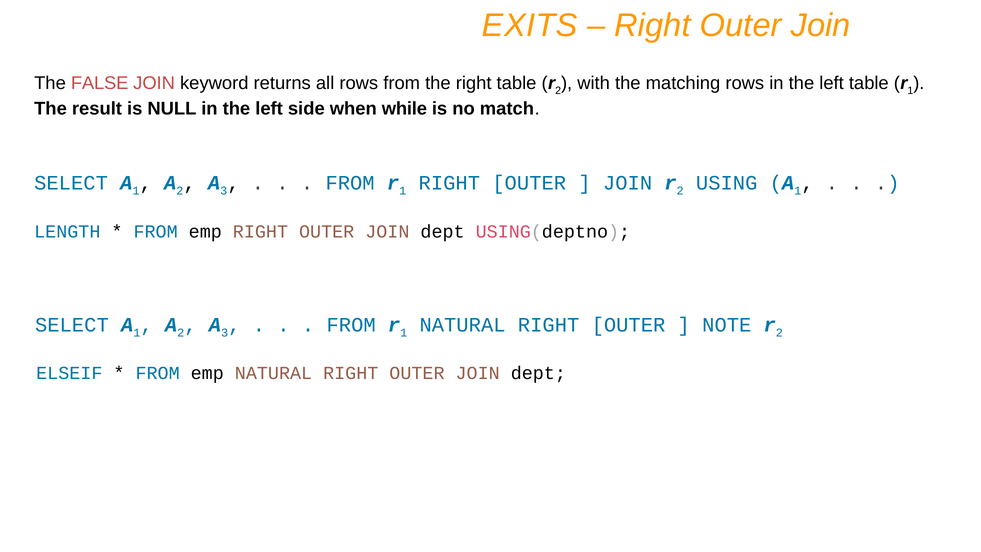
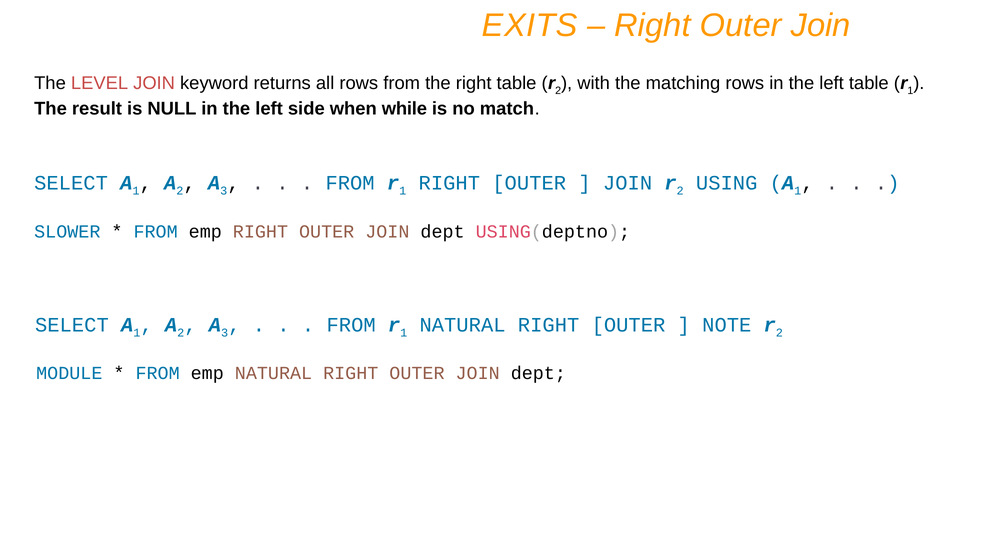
FALSE: FALSE -> LEVEL
LENGTH: LENGTH -> SLOWER
ELSEIF: ELSEIF -> MODULE
